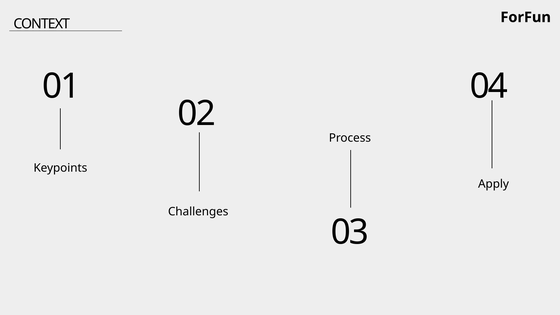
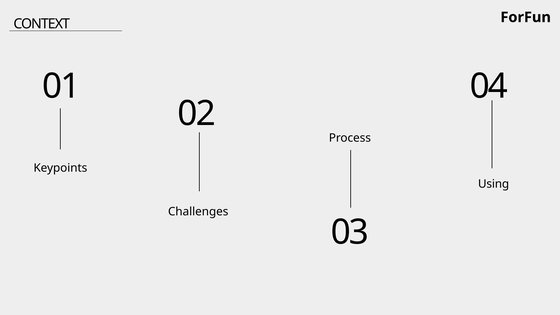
Apply: Apply -> Using
